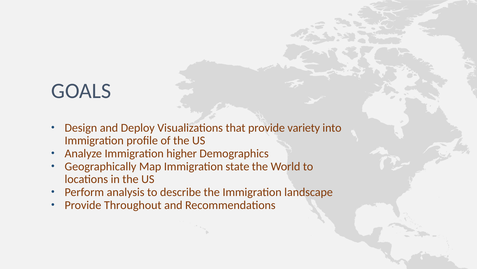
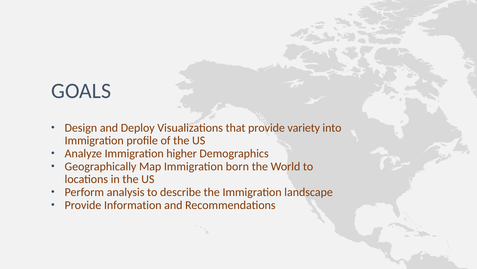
state: state -> born
Throughout: Throughout -> Information
